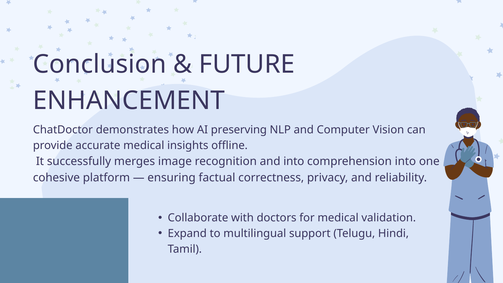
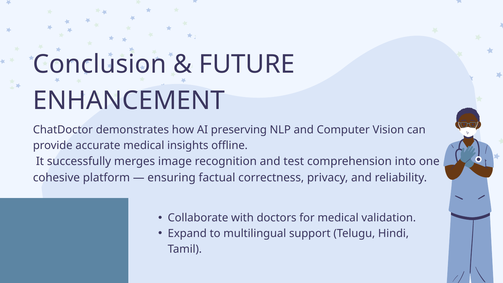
and into: into -> test
